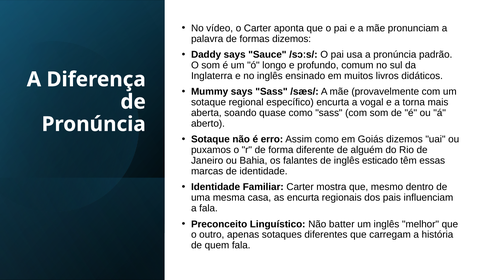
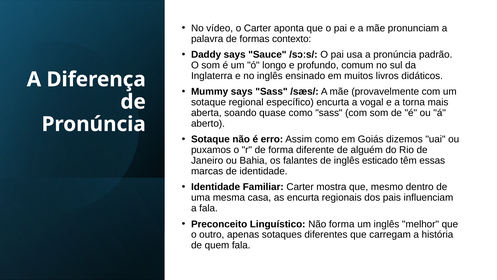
formas dizemos: dizemos -> contexto
Não batter: batter -> forma
